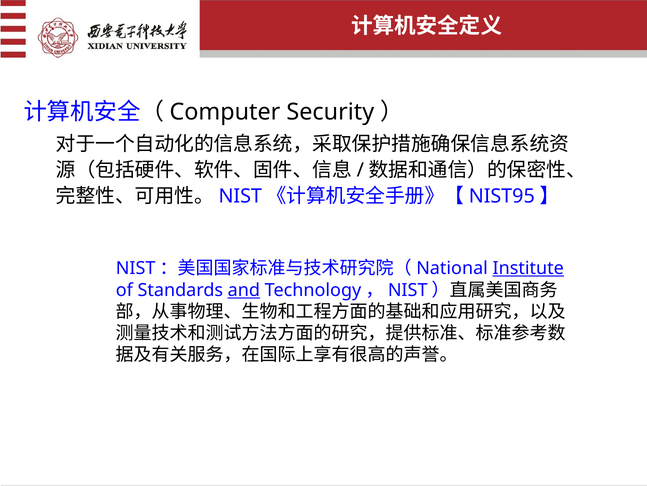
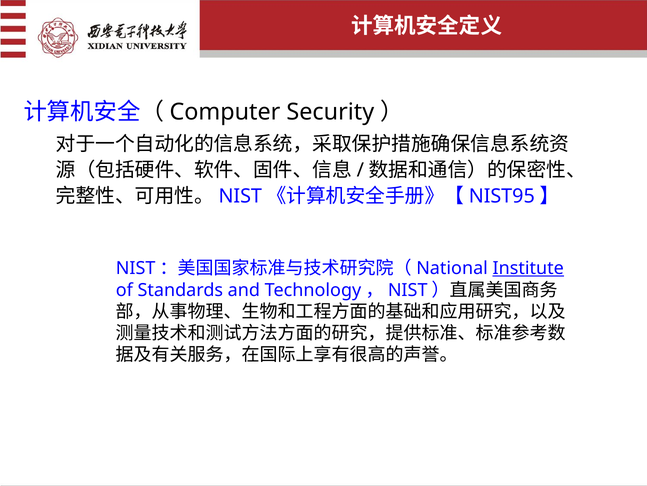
and underline: present -> none
